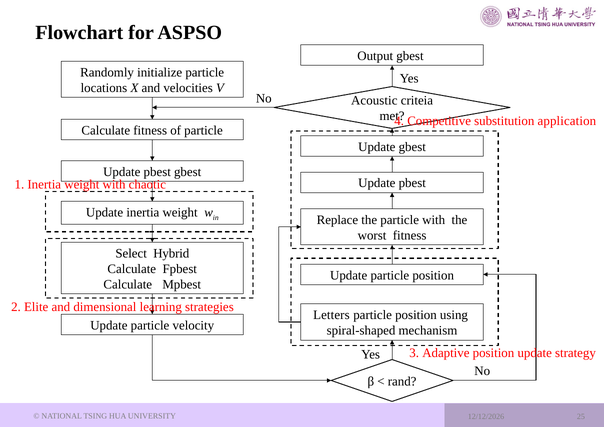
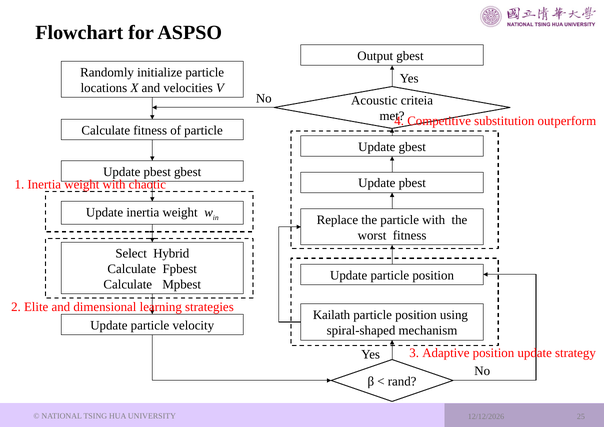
application: application -> outperform
Letters: Letters -> Kailath
